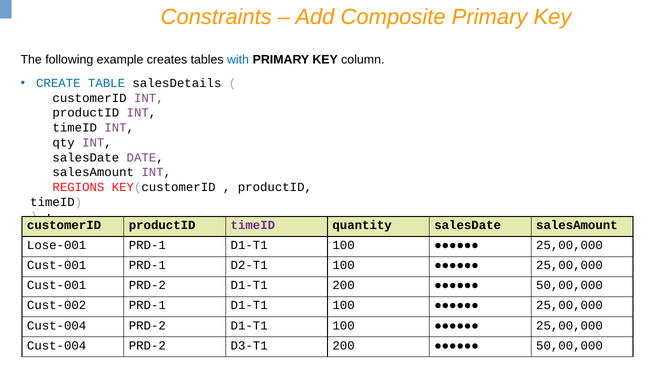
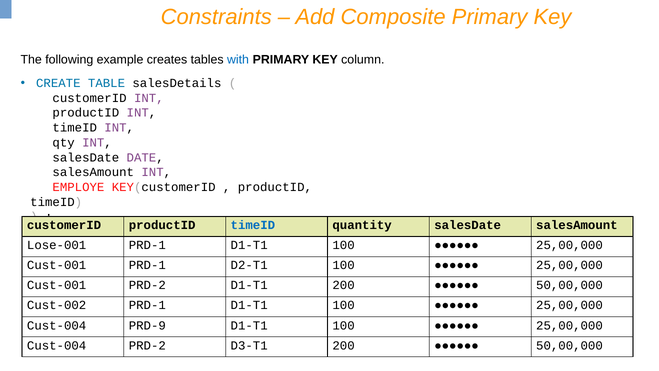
REGIONS: REGIONS -> EMPLOYE
timeID at (253, 225) colour: purple -> blue
PRD-2 at (147, 325): PRD-2 -> PRD-9
